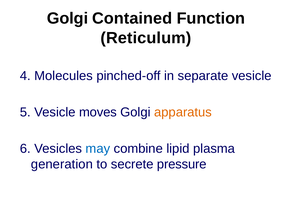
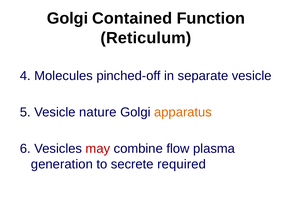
moves: moves -> nature
may colour: blue -> red
lipid: lipid -> flow
pressure: pressure -> required
